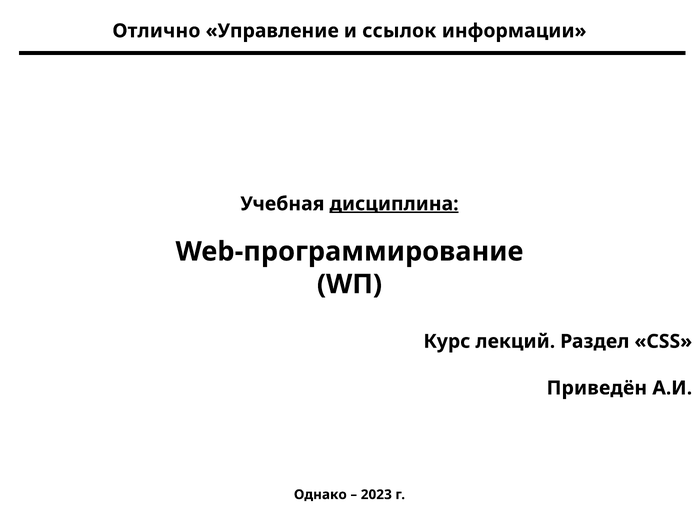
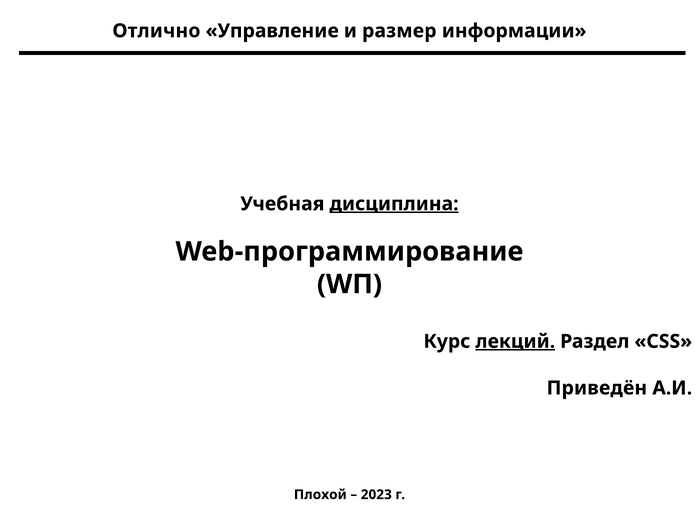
ссылок: ссылок -> размер
лекций underline: none -> present
Однако: Однако -> Плохой
